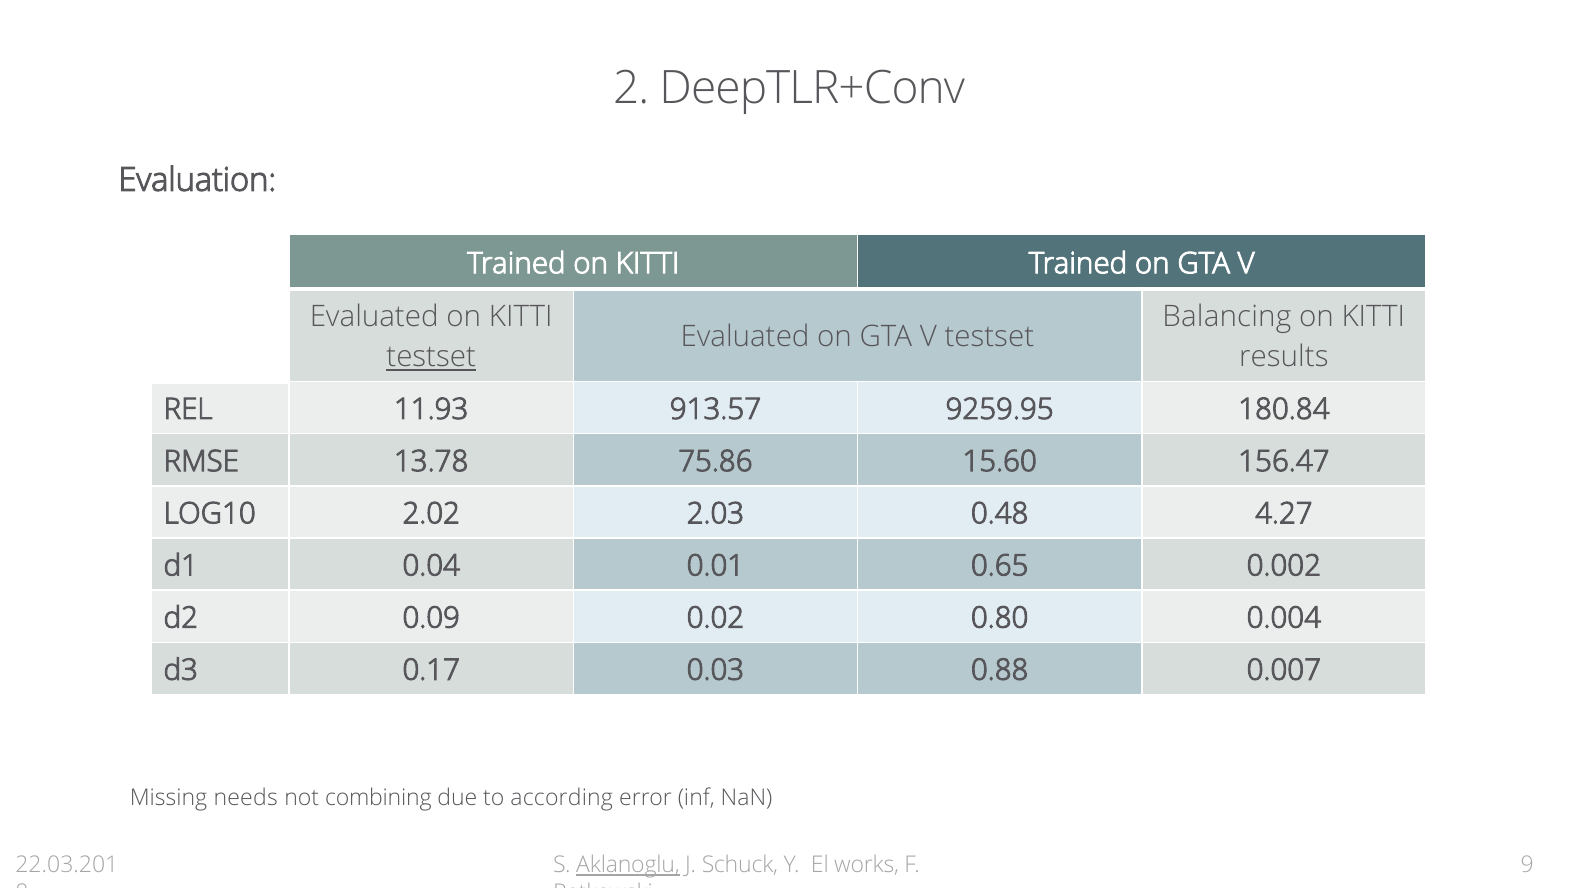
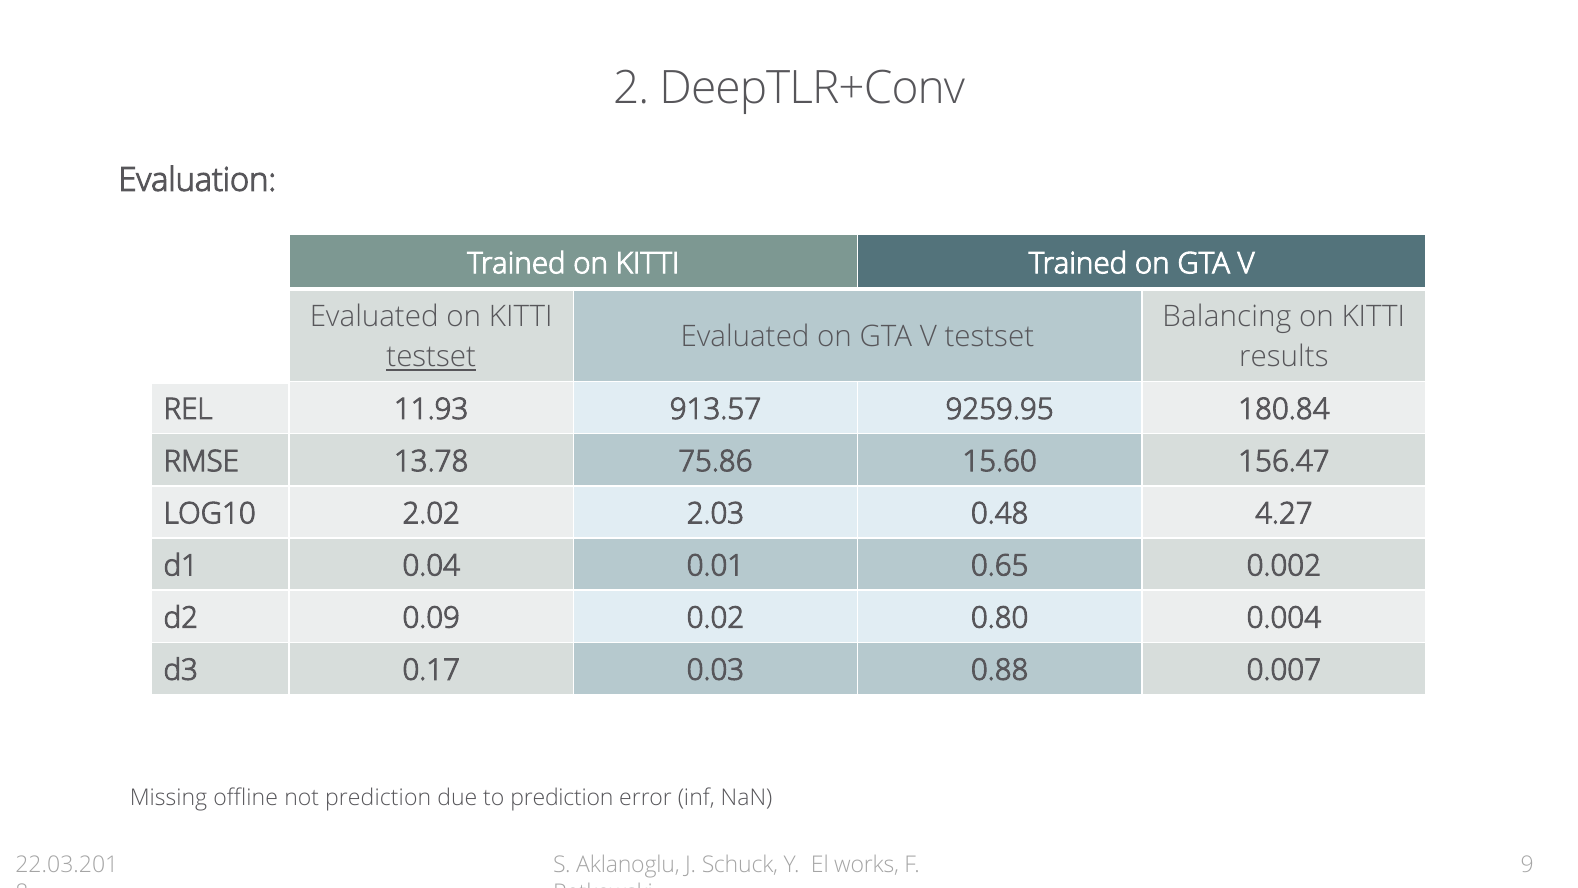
needs: needs -> offline
not combining: combining -> prediction
to according: according -> prediction
Aklanoglu underline: present -> none
